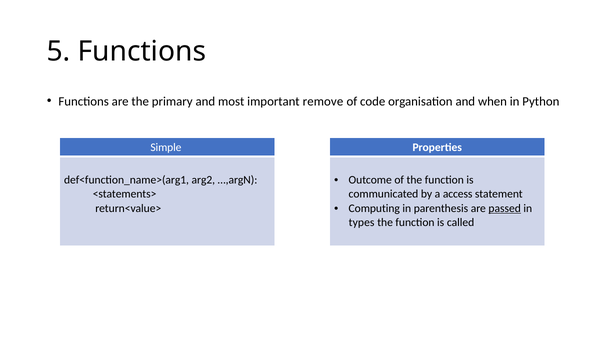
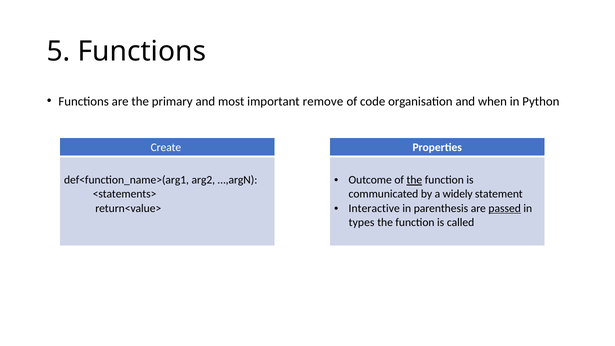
Simple: Simple -> Create
the at (414, 180) underline: none -> present
access: access -> widely
Computing: Computing -> Interactive
